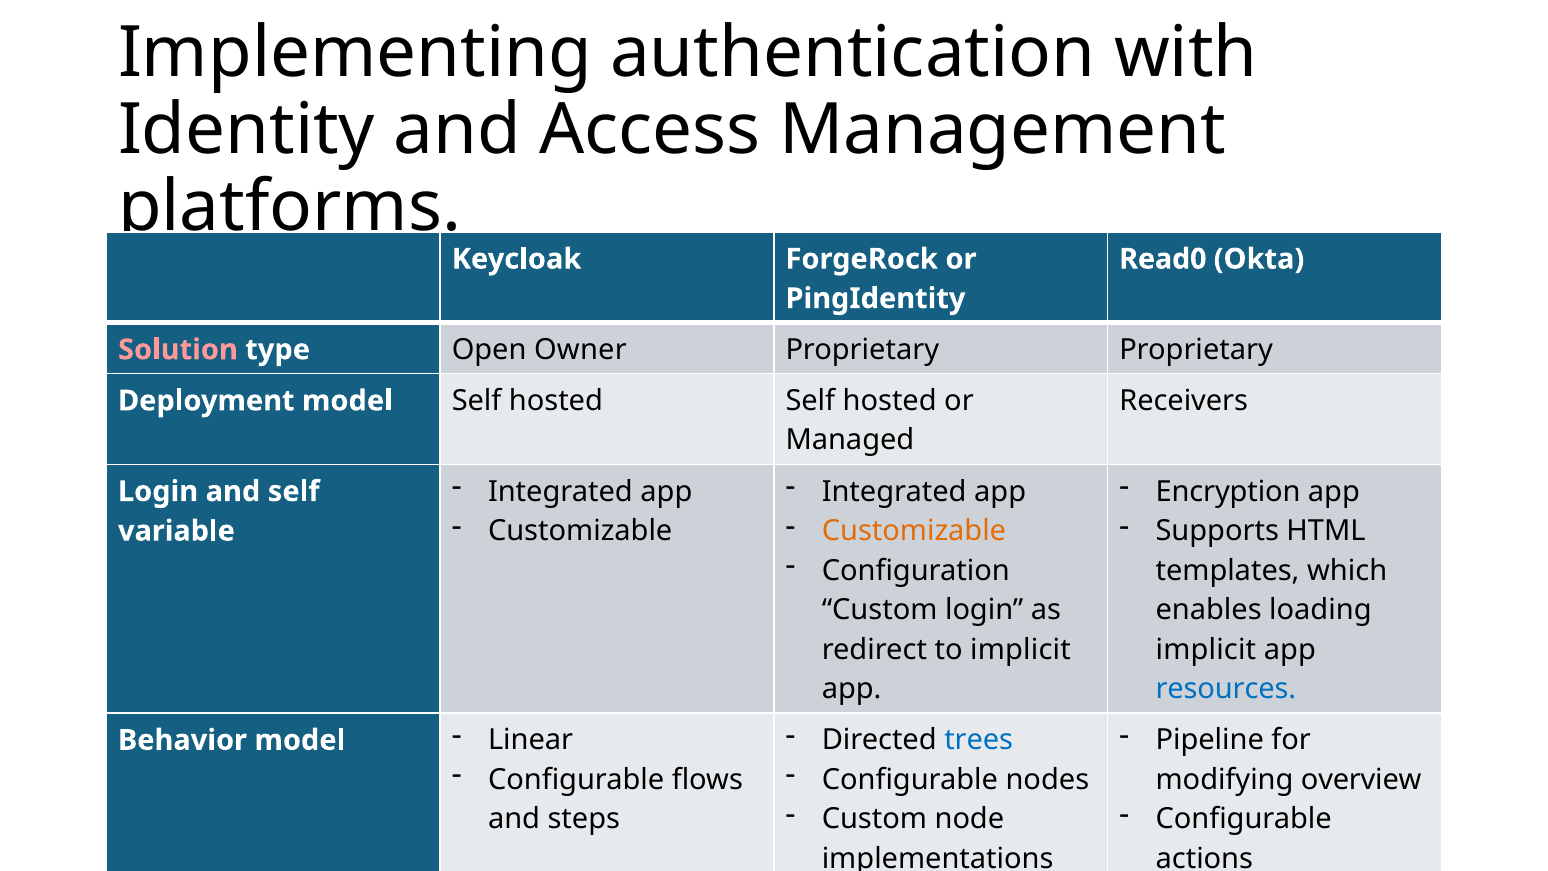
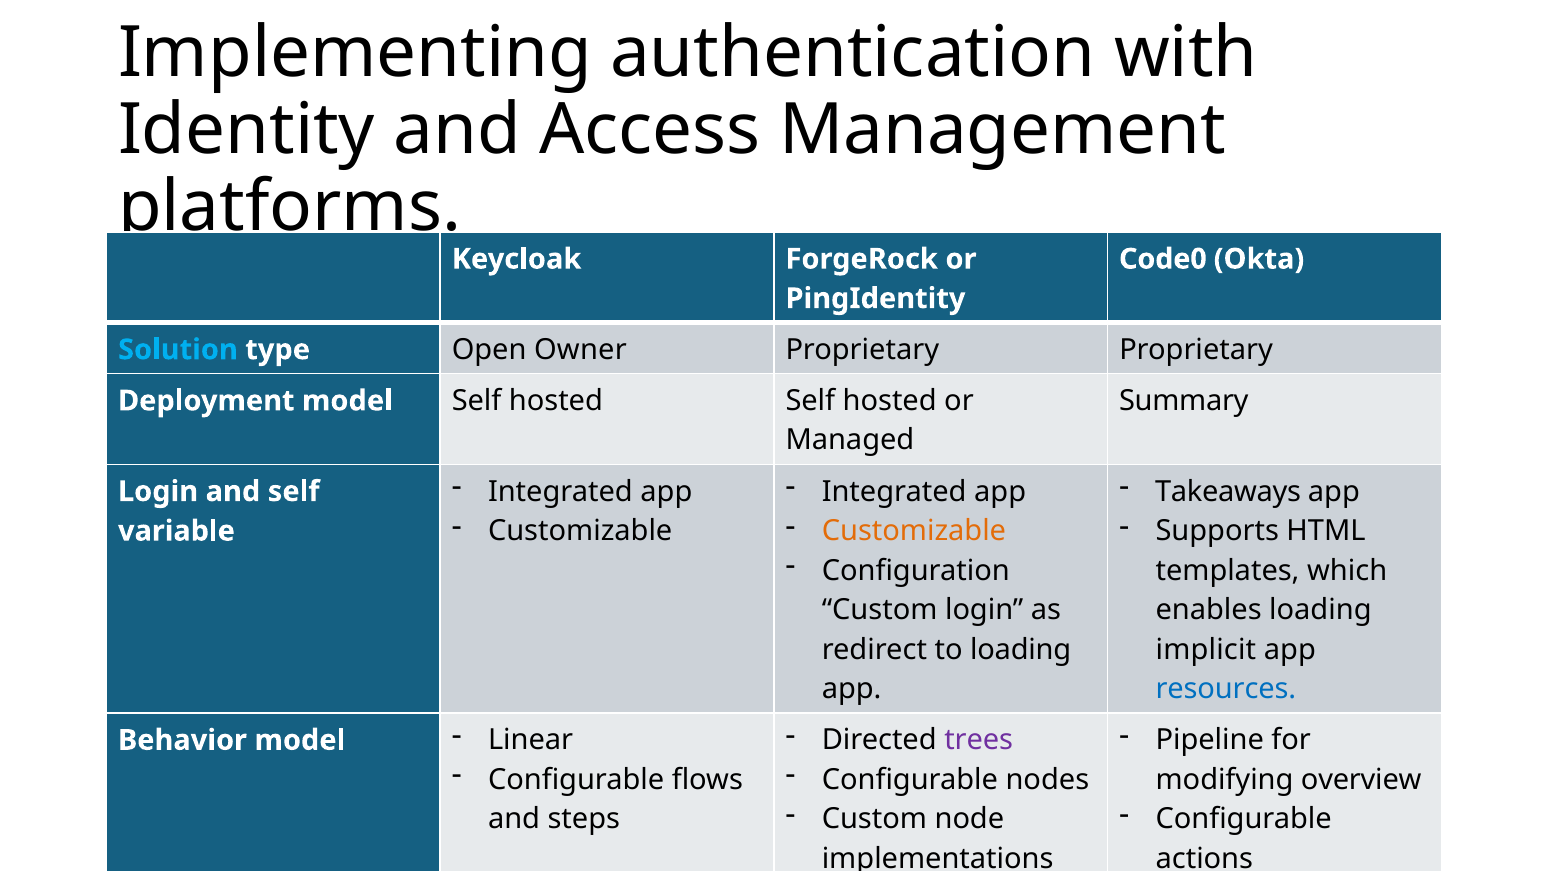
Read0: Read0 -> Code0
Solution colour: pink -> light blue
Receivers: Receivers -> Summary
Encryption: Encryption -> Takeaways
to implicit: implicit -> loading
trees colour: blue -> purple
